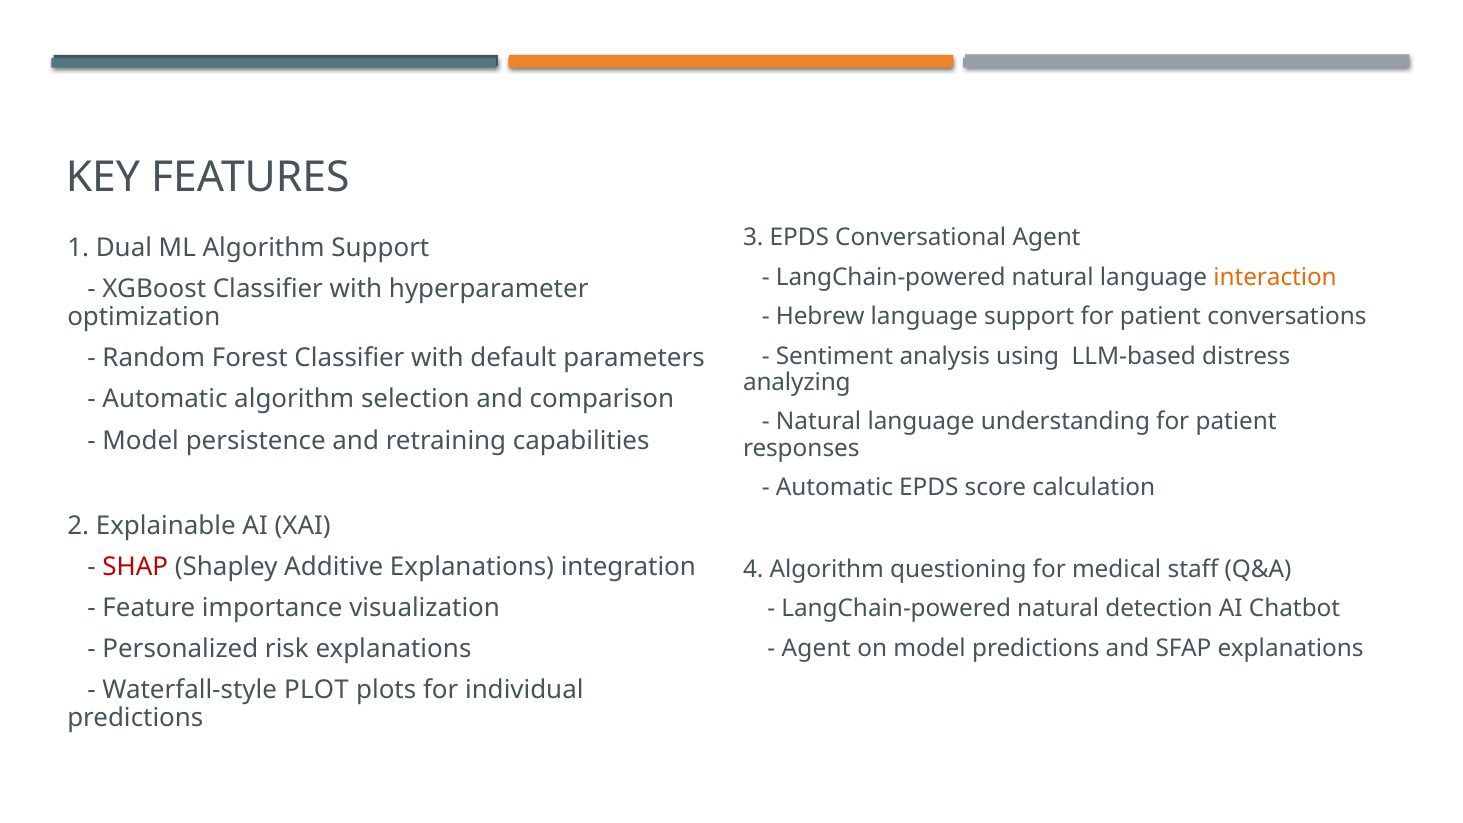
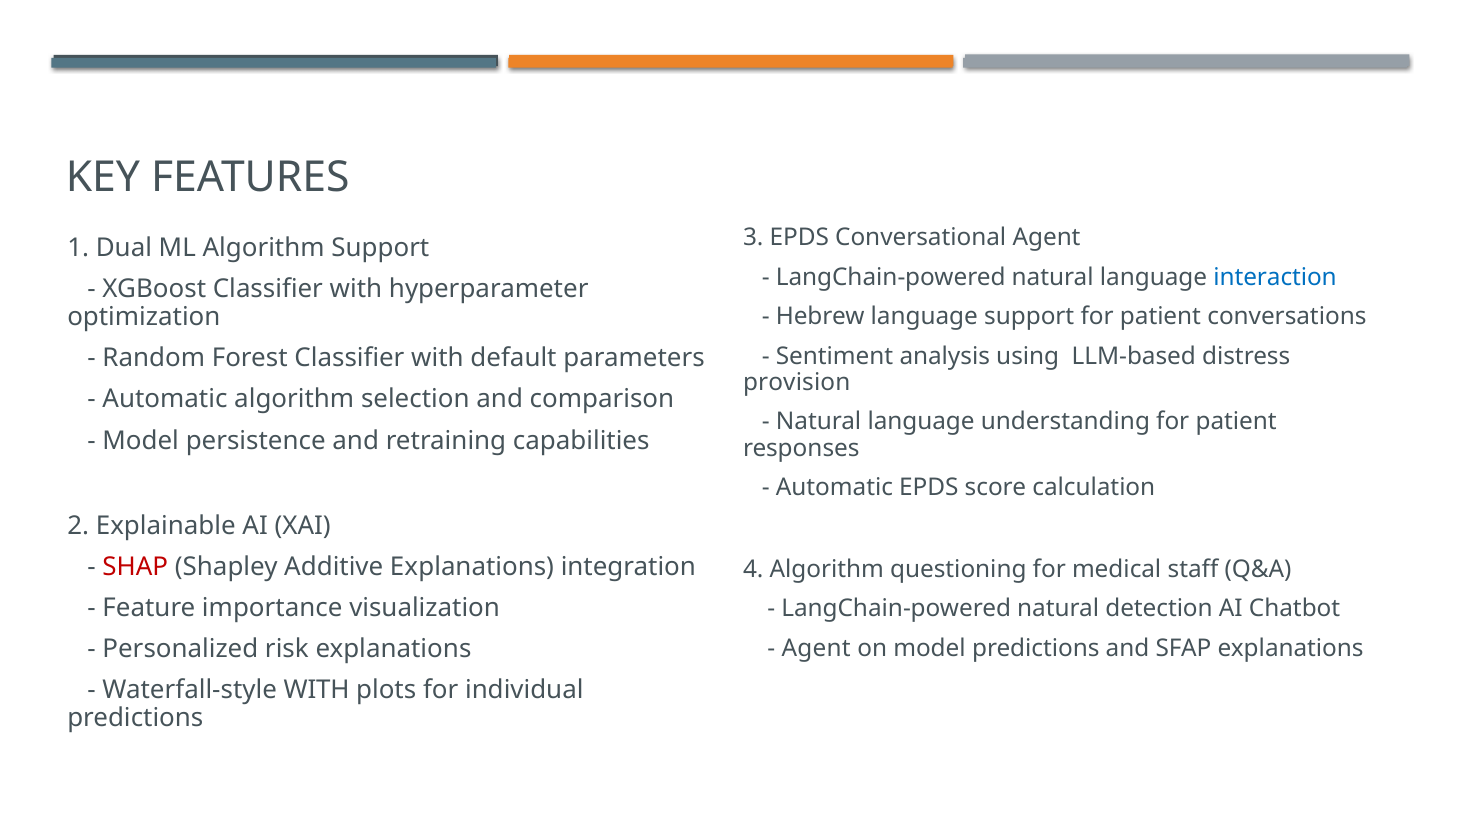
interaction colour: orange -> blue
analyzing: analyzing -> provision
Waterfall-style PLOT: PLOT -> WITH
